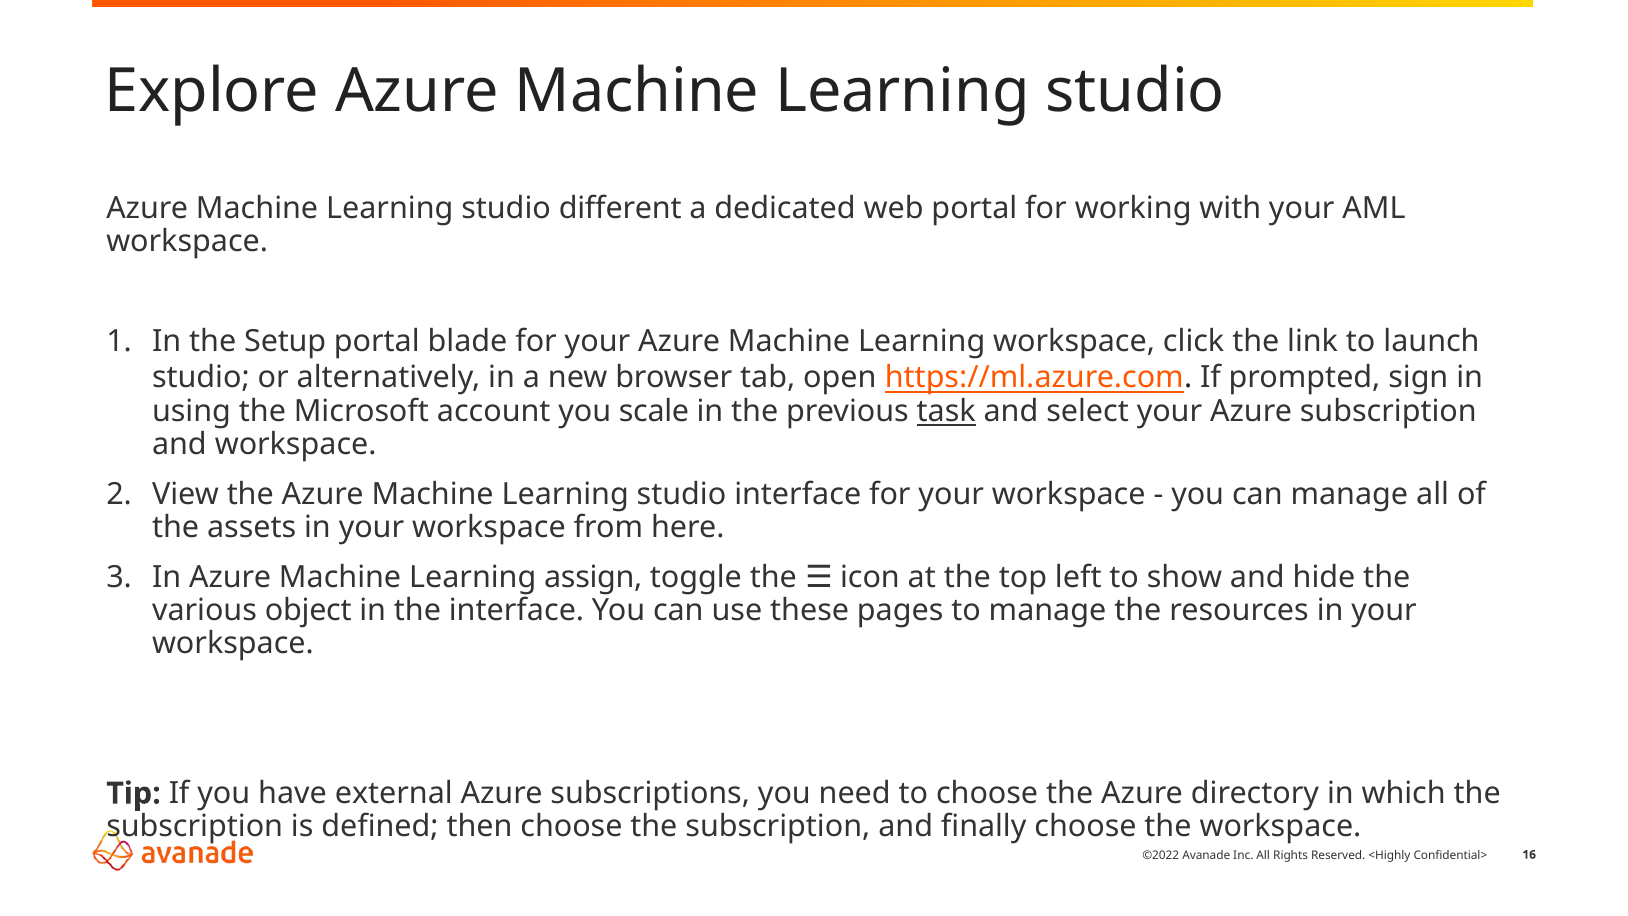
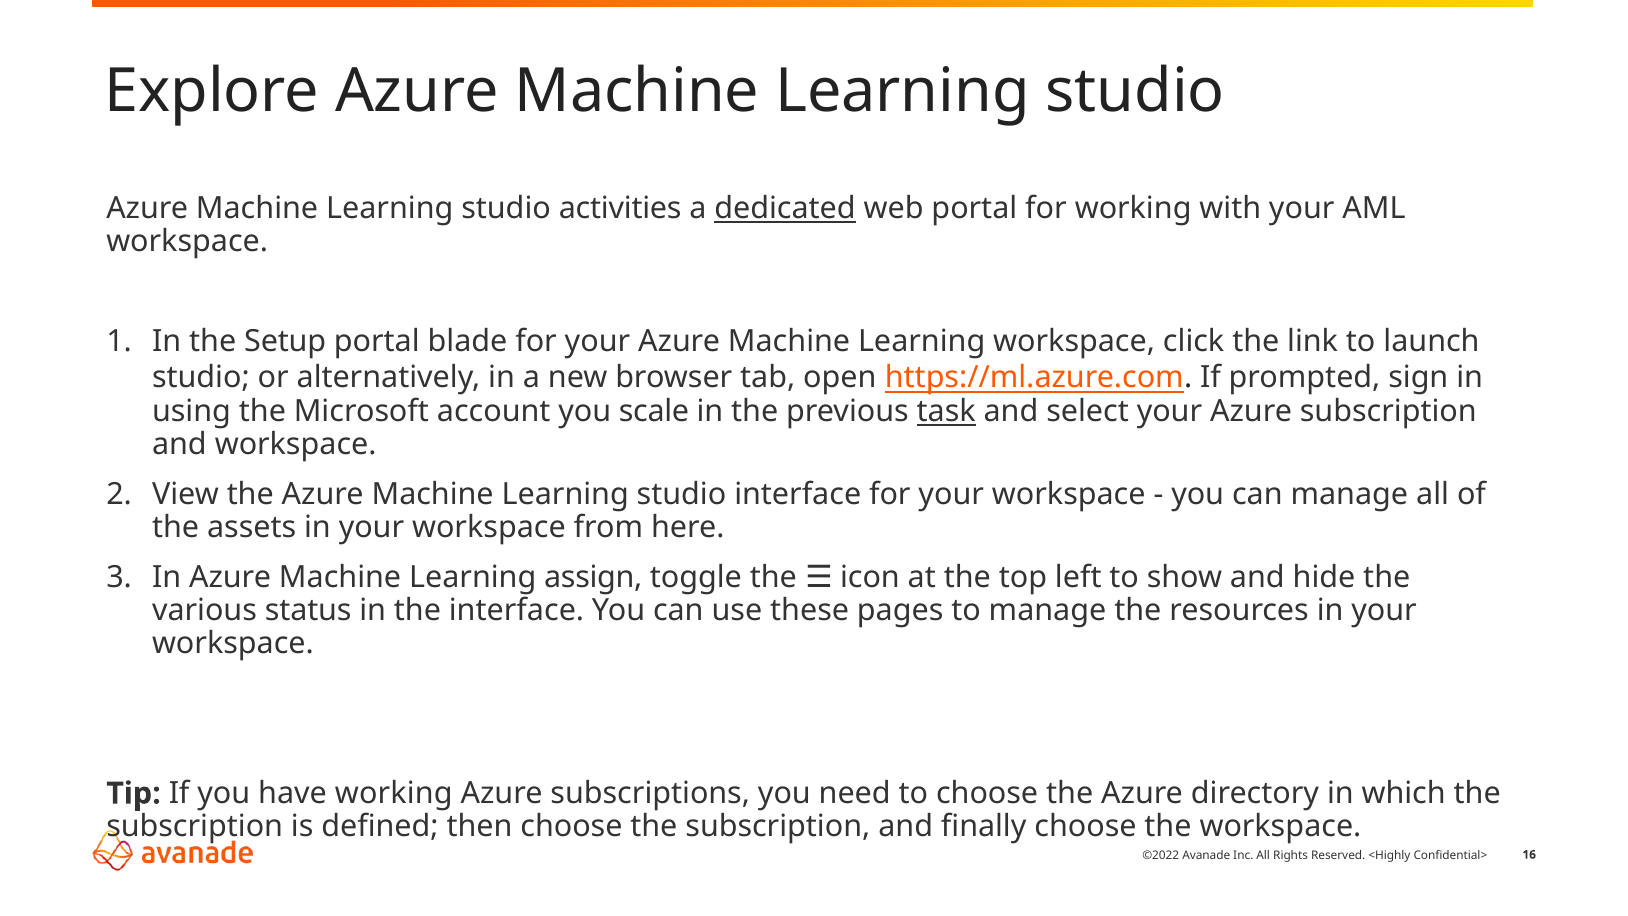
different: different -> activities
dedicated underline: none -> present
object: object -> status
have external: external -> working
